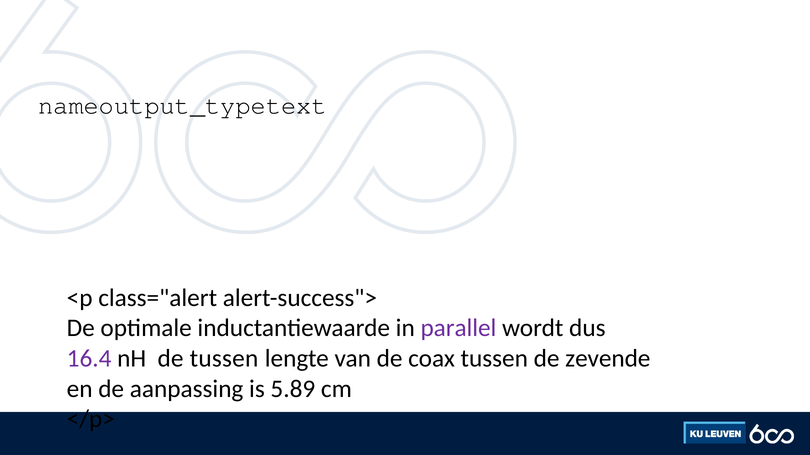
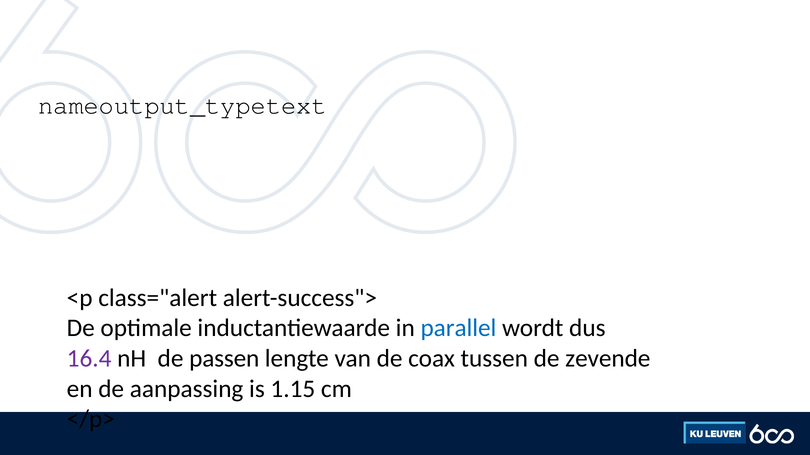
parallel colour: purple -> blue
de tussen: tussen -> passen
5.89: 5.89 -> 1.15
